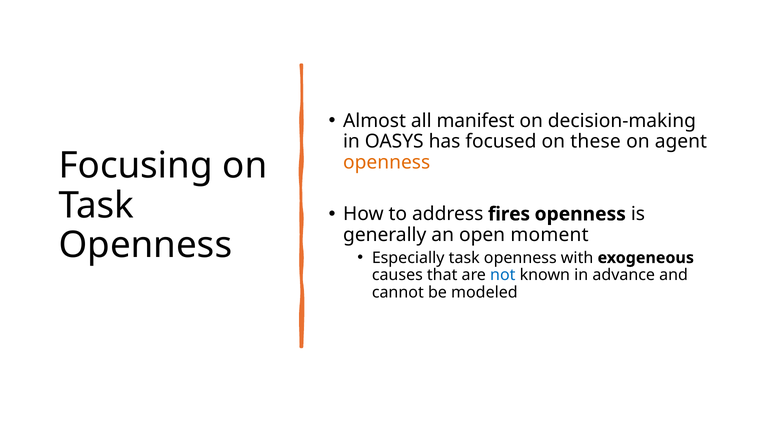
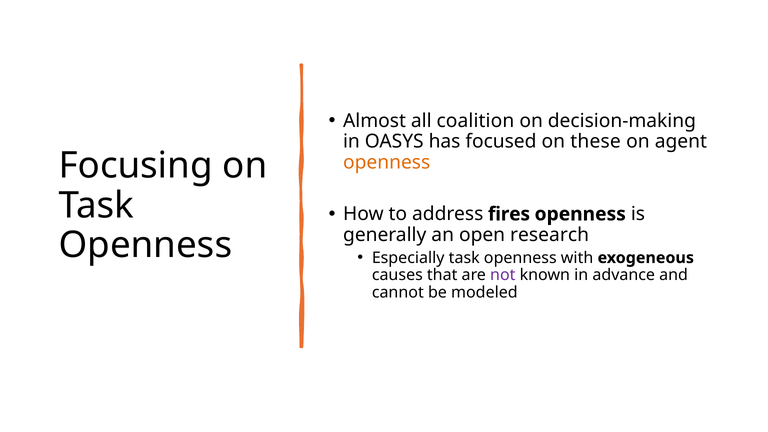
manifest: manifest -> coalition
moment: moment -> research
not colour: blue -> purple
